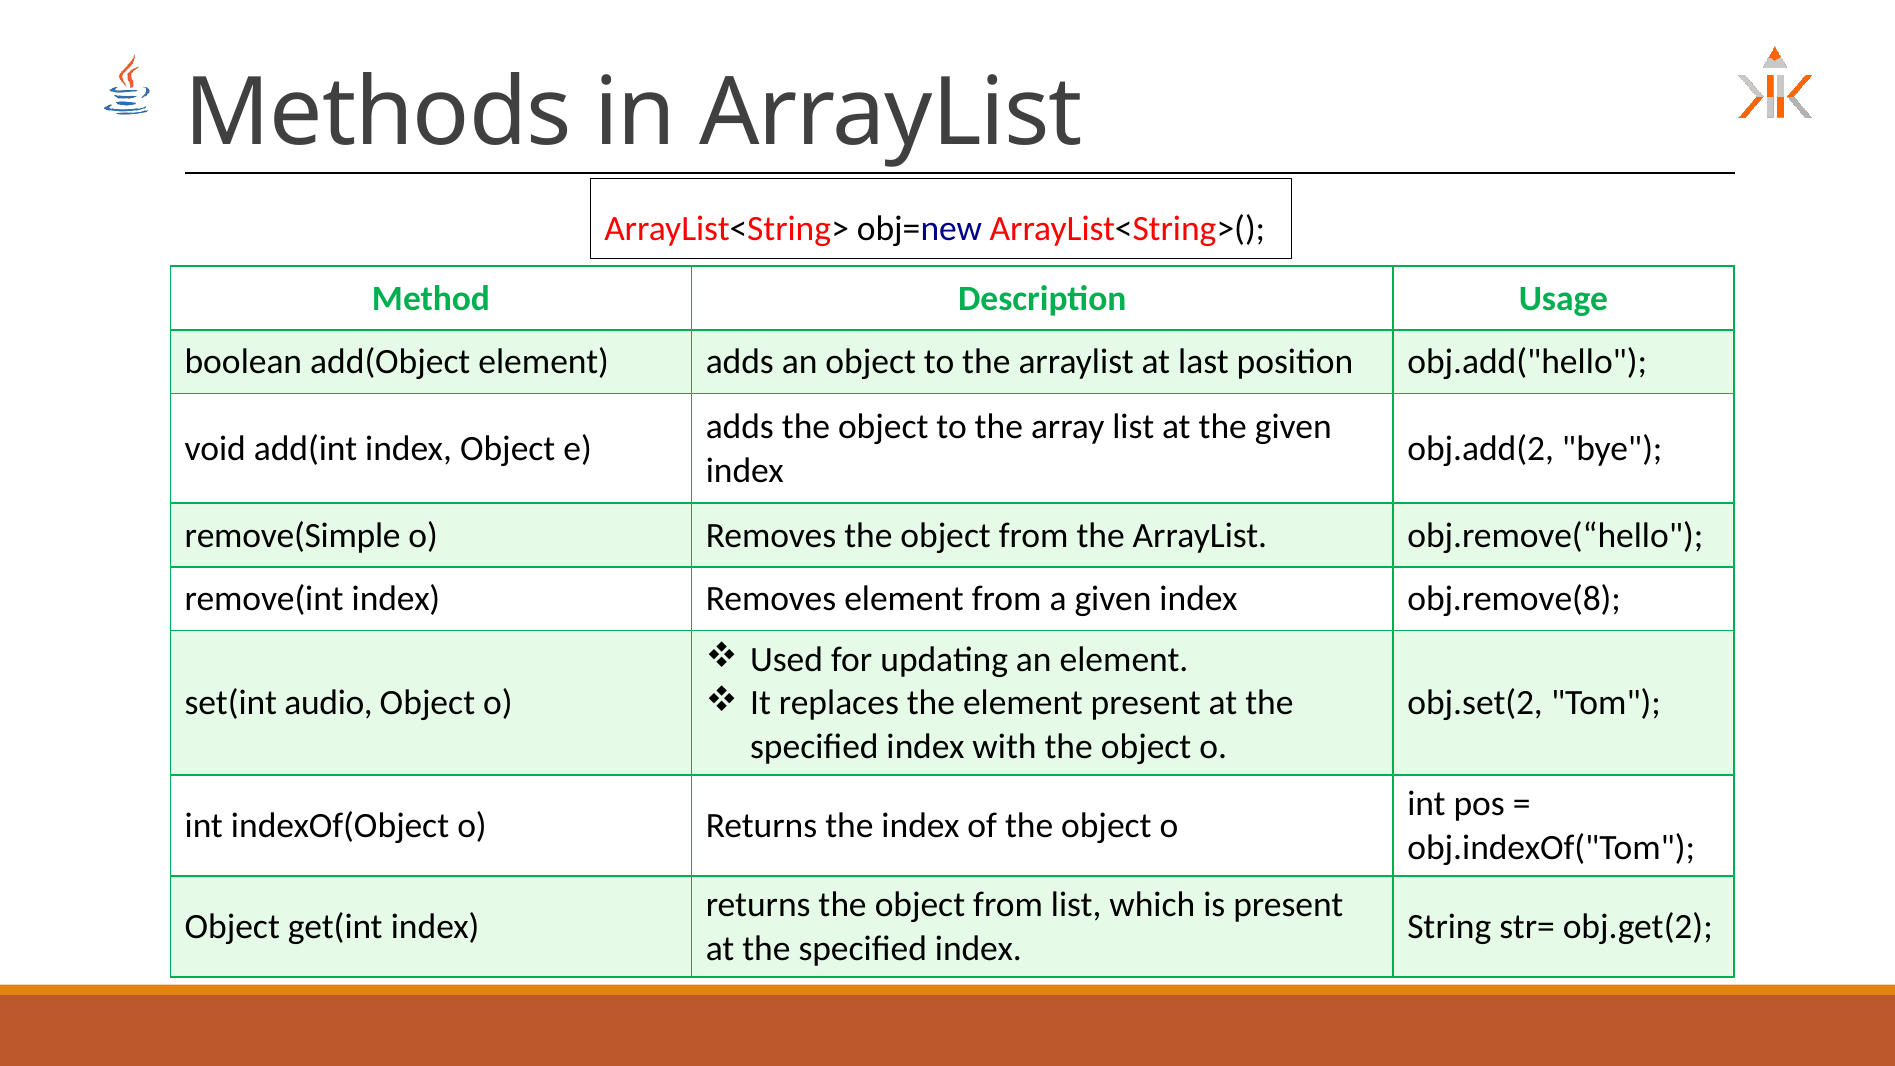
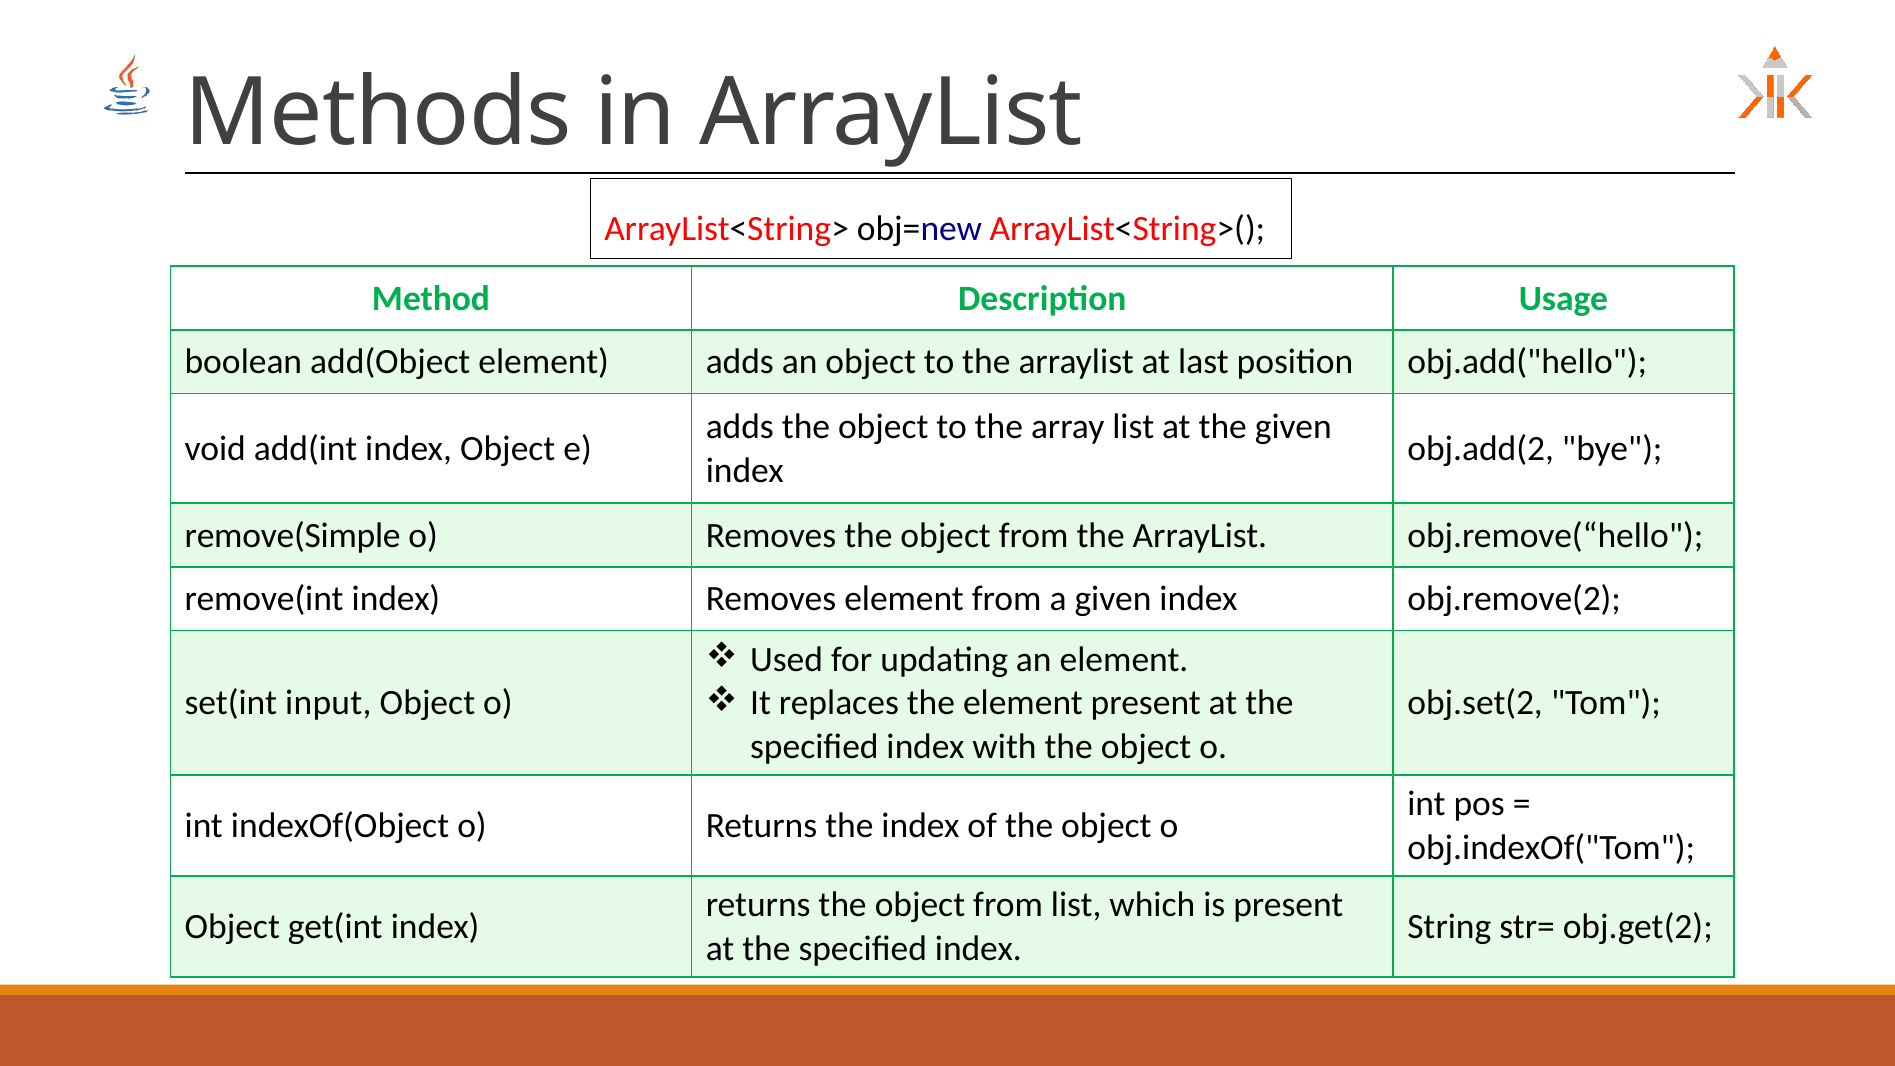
obj.remove(8: obj.remove(8 -> obj.remove(2
audio: audio -> input
